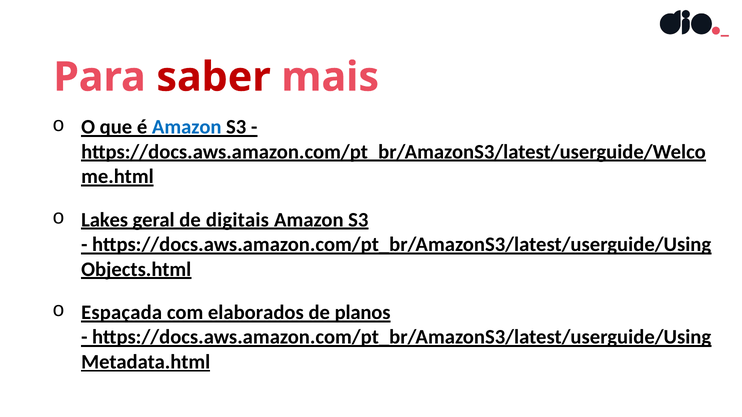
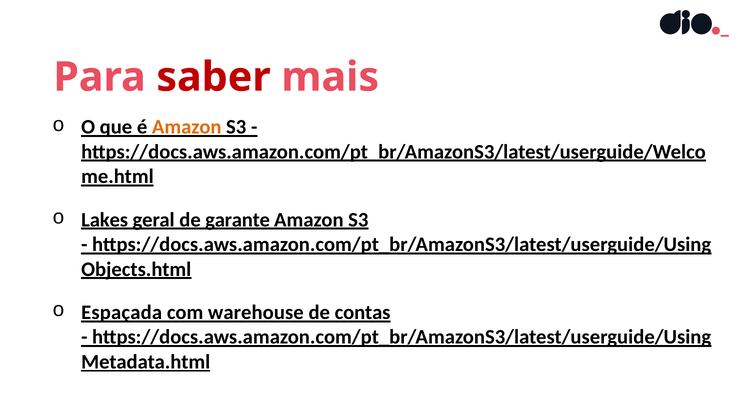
Amazon at (187, 127) colour: blue -> orange
digitais: digitais -> garante
elaborados: elaborados -> warehouse
planos: planos -> contas
